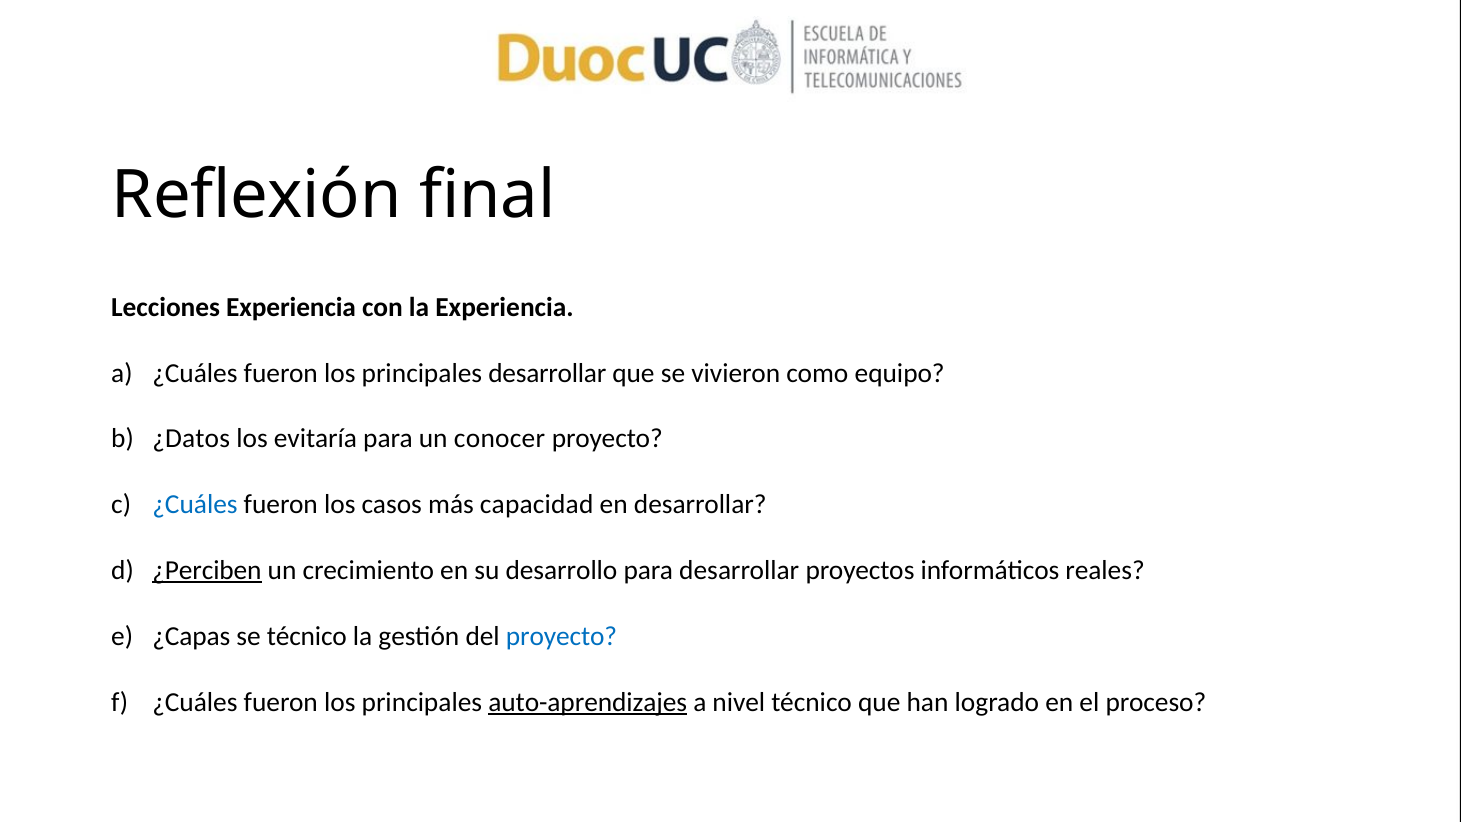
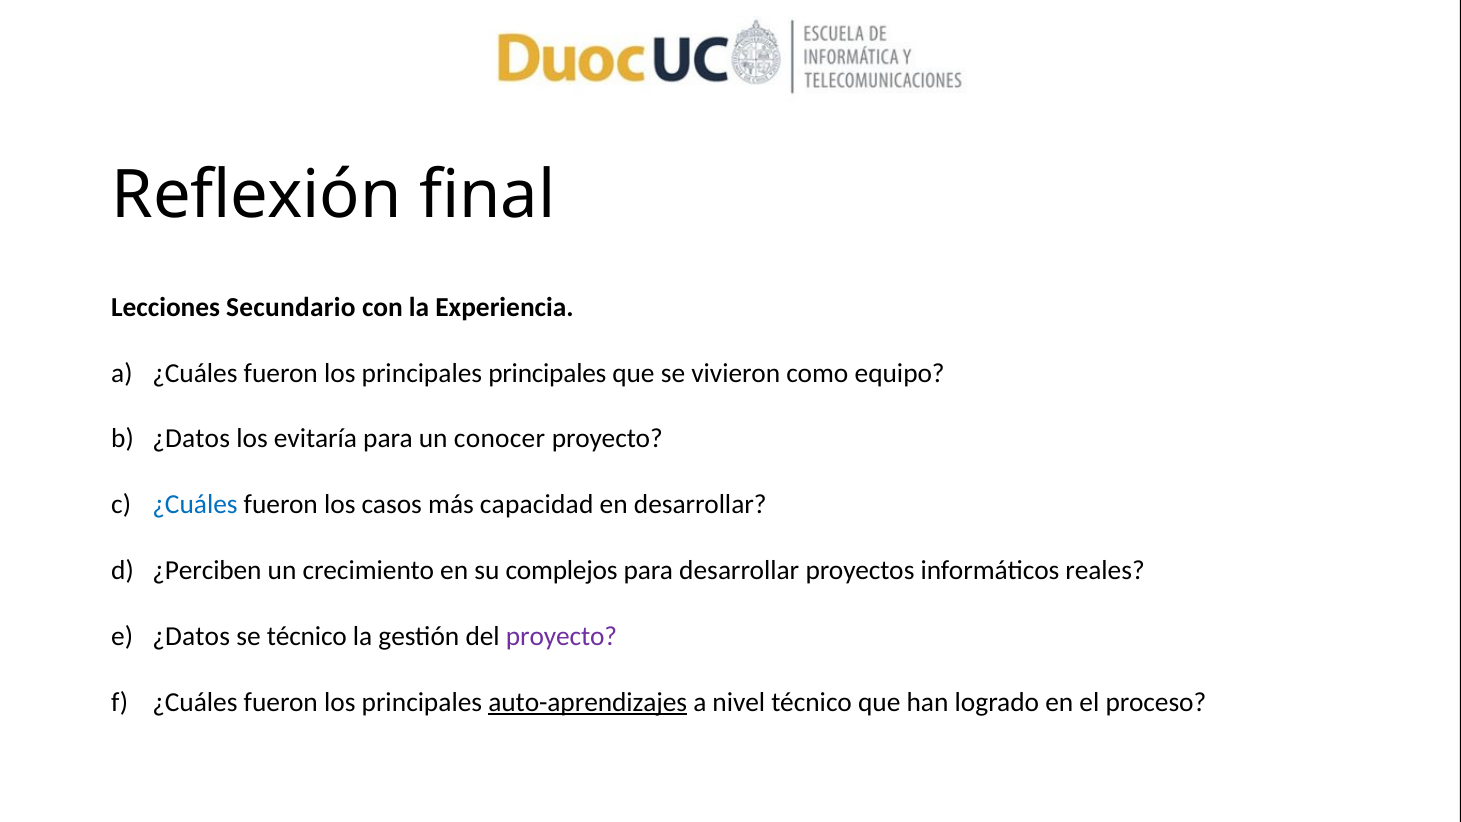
Lecciones Experiencia: Experiencia -> Secundario
principales desarrollar: desarrollar -> principales
¿Perciben underline: present -> none
desarrollo: desarrollo -> complejos
¿Capas at (191, 636): ¿Capas -> ¿Datos
proyecto at (561, 636) colour: blue -> purple
